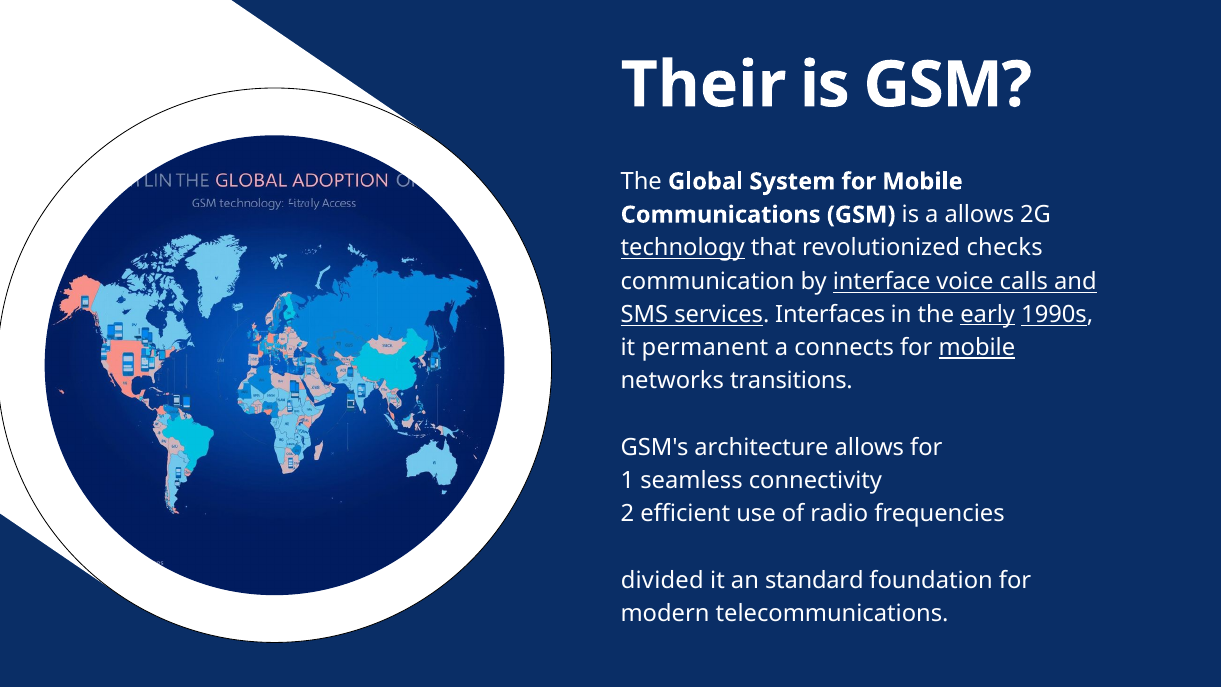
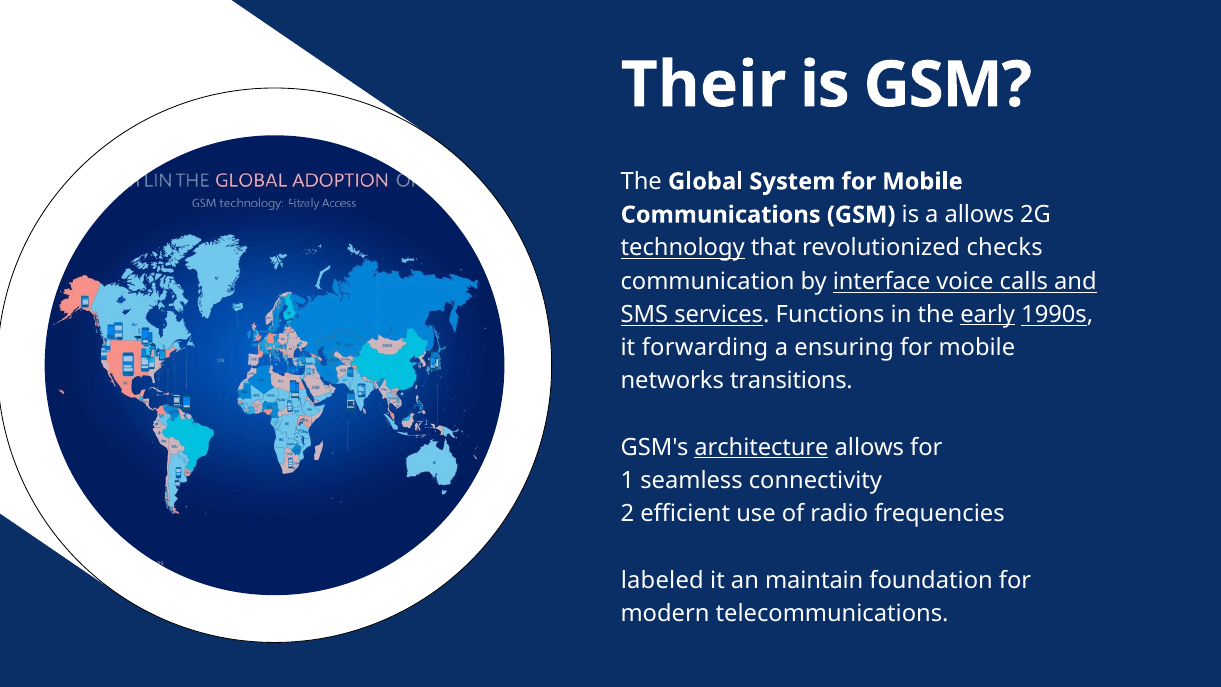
Interfaces: Interfaces -> Functions
permanent: permanent -> forwarding
connects: connects -> ensuring
mobile at (977, 348) underline: present -> none
architecture underline: none -> present
divided: divided -> labeled
standard: standard -> maintain
